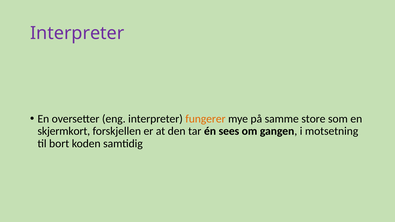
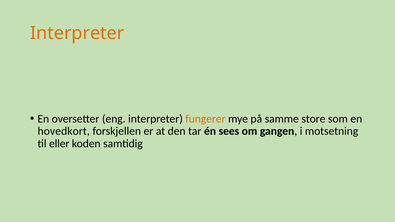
Interpreter at (77, 33) colour: purple -> orange
skjermkort: skjermkort -> hovedkort
bort: bort -> eller
